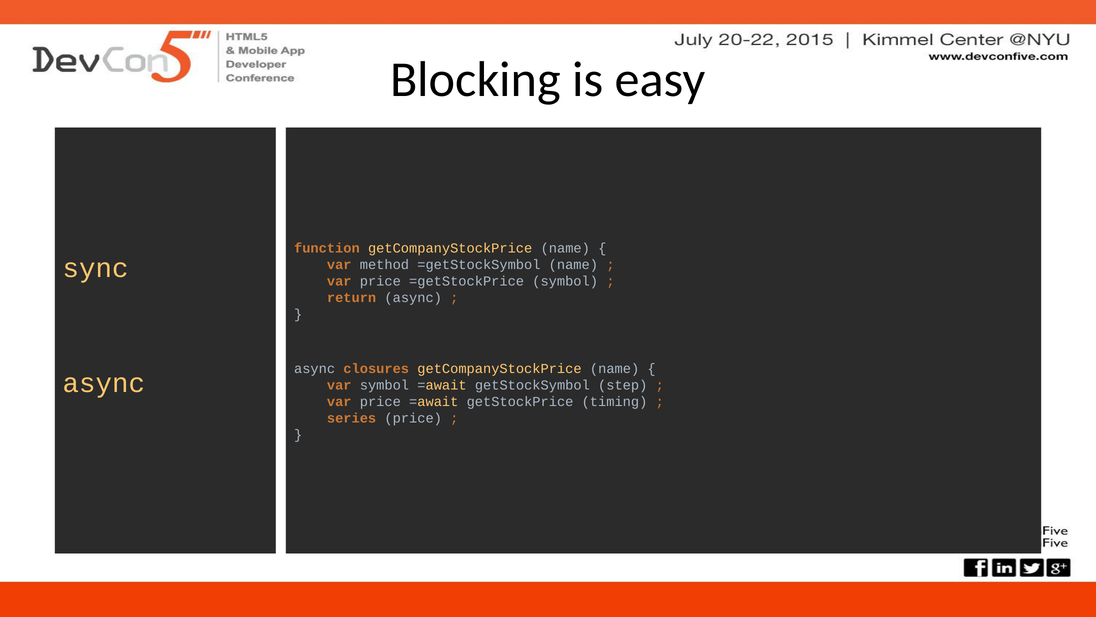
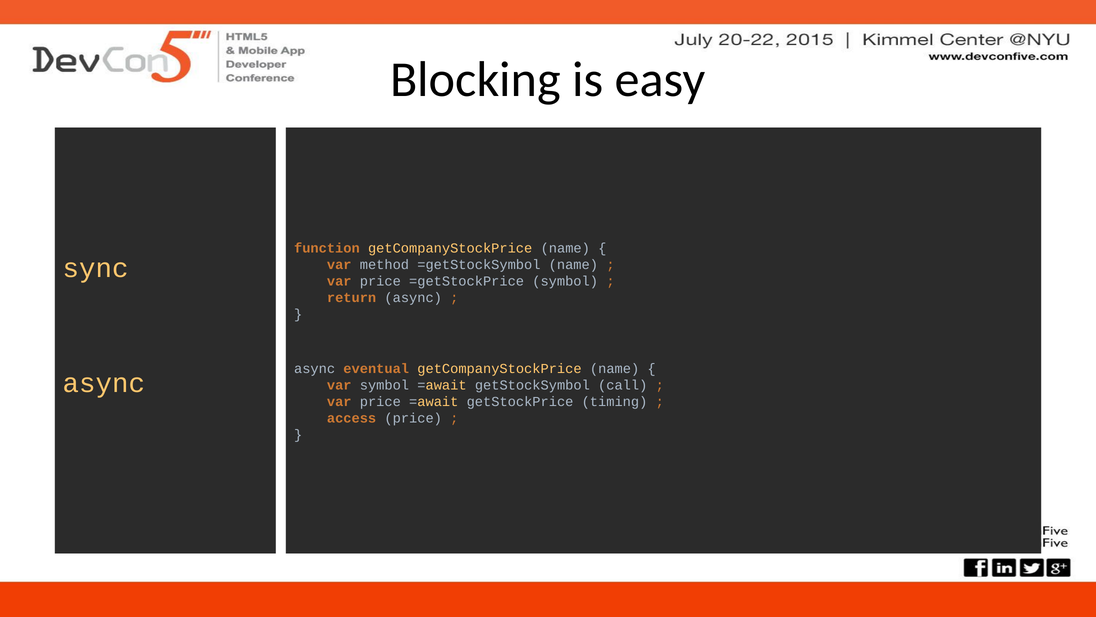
closures: closures -> eventual
step: step -> call
series: series -> access
